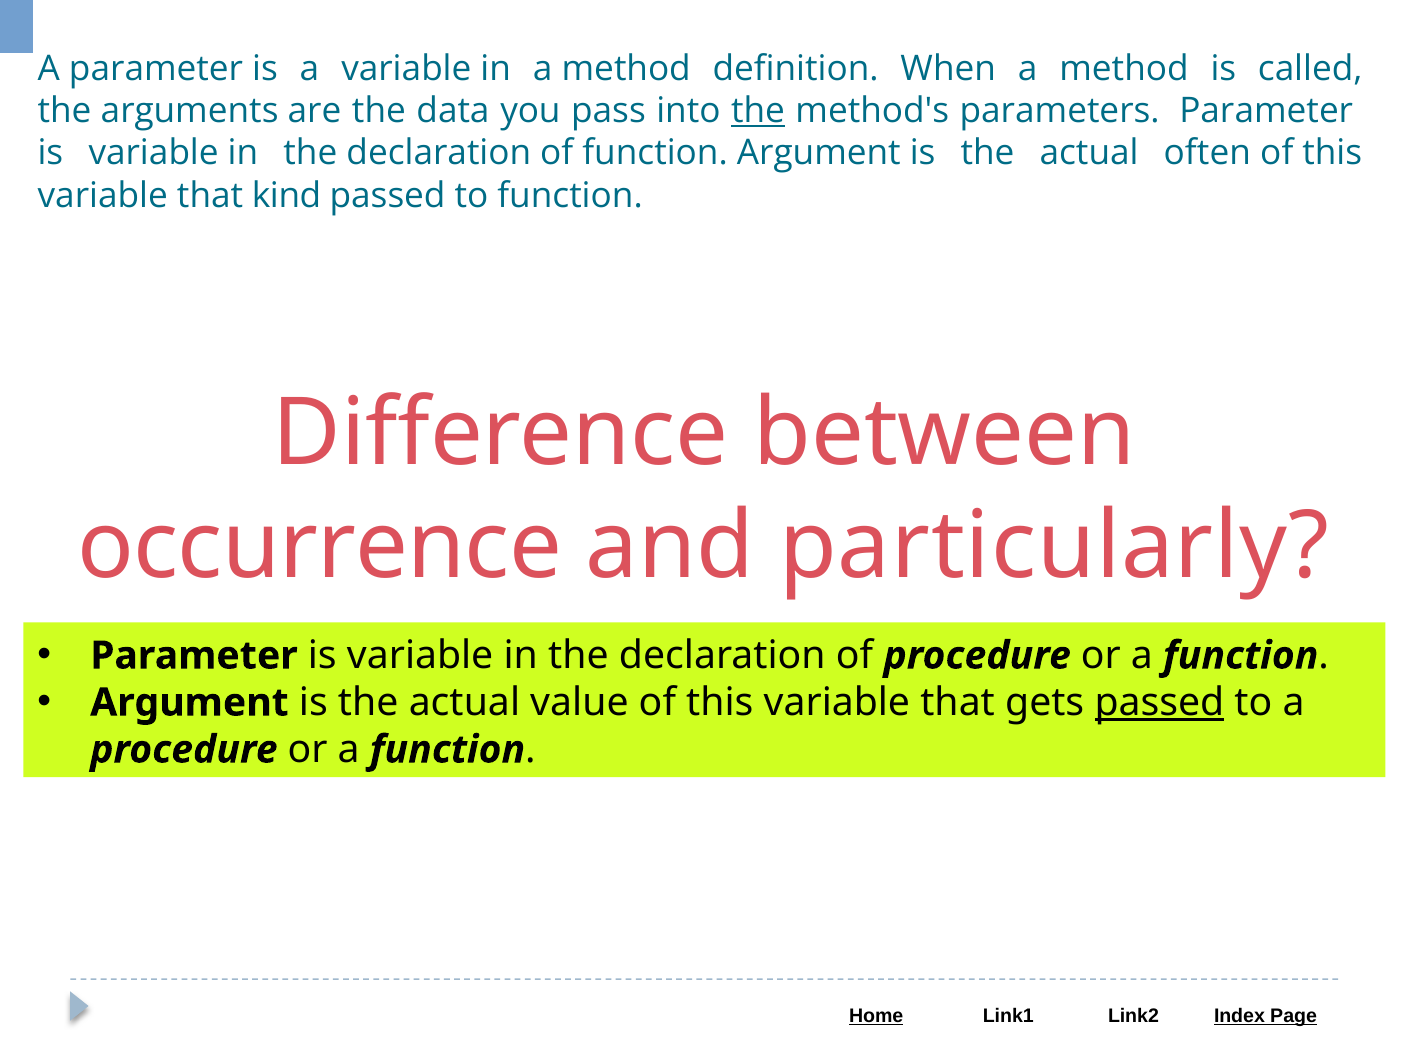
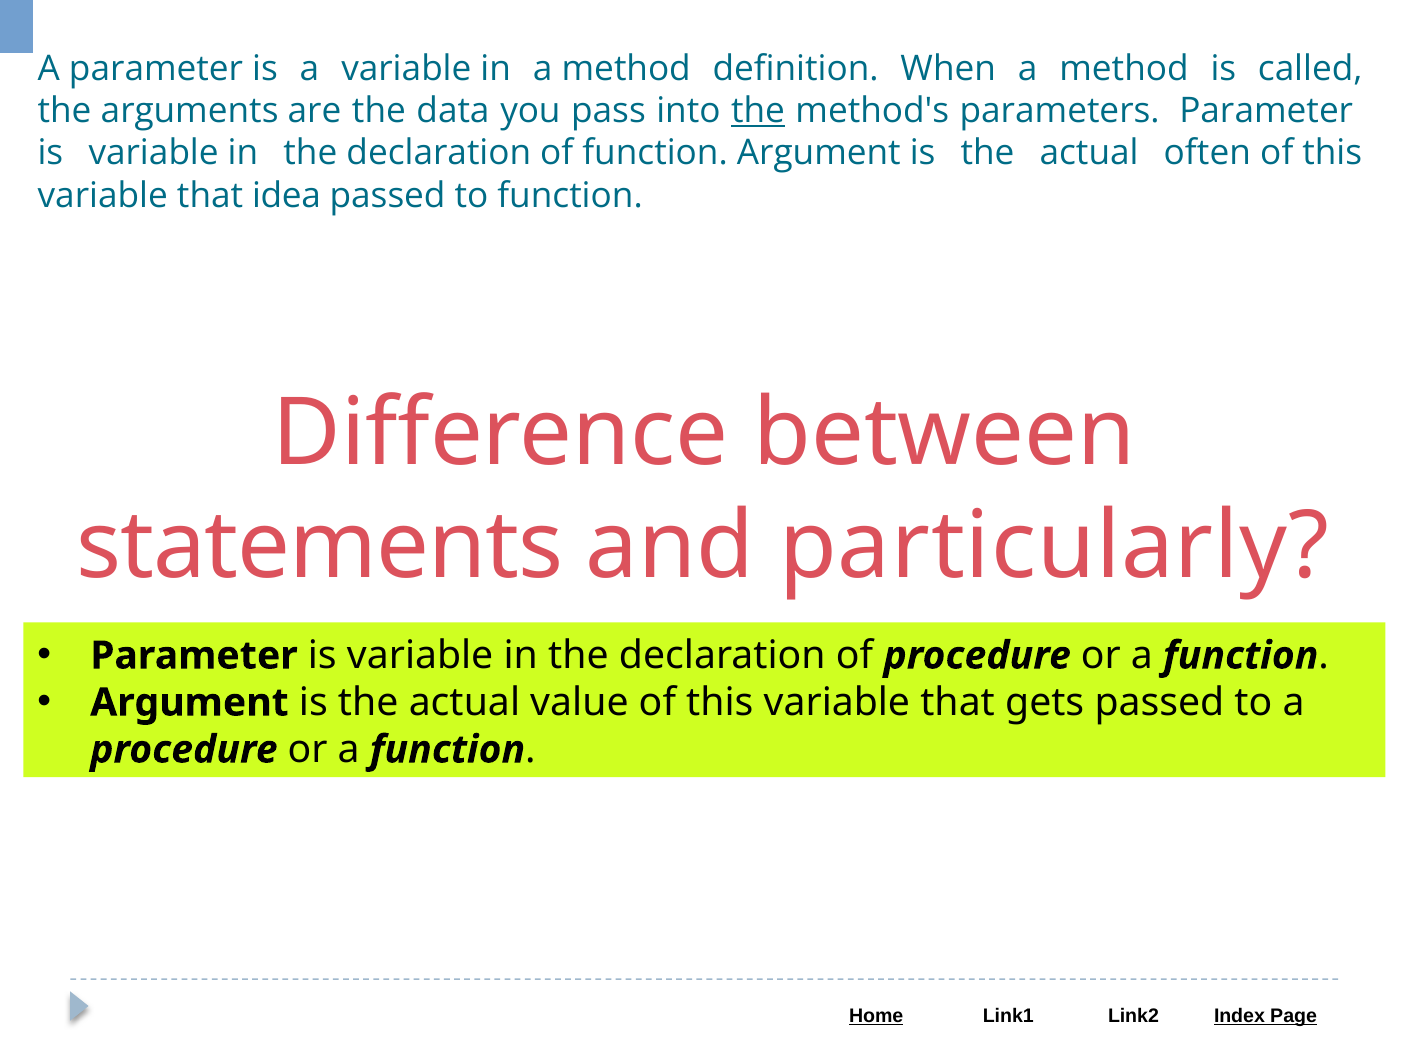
kind: kind -> idea
occurrence: occurrence -> statements
passed at (1159, 702) underline: present -> none
